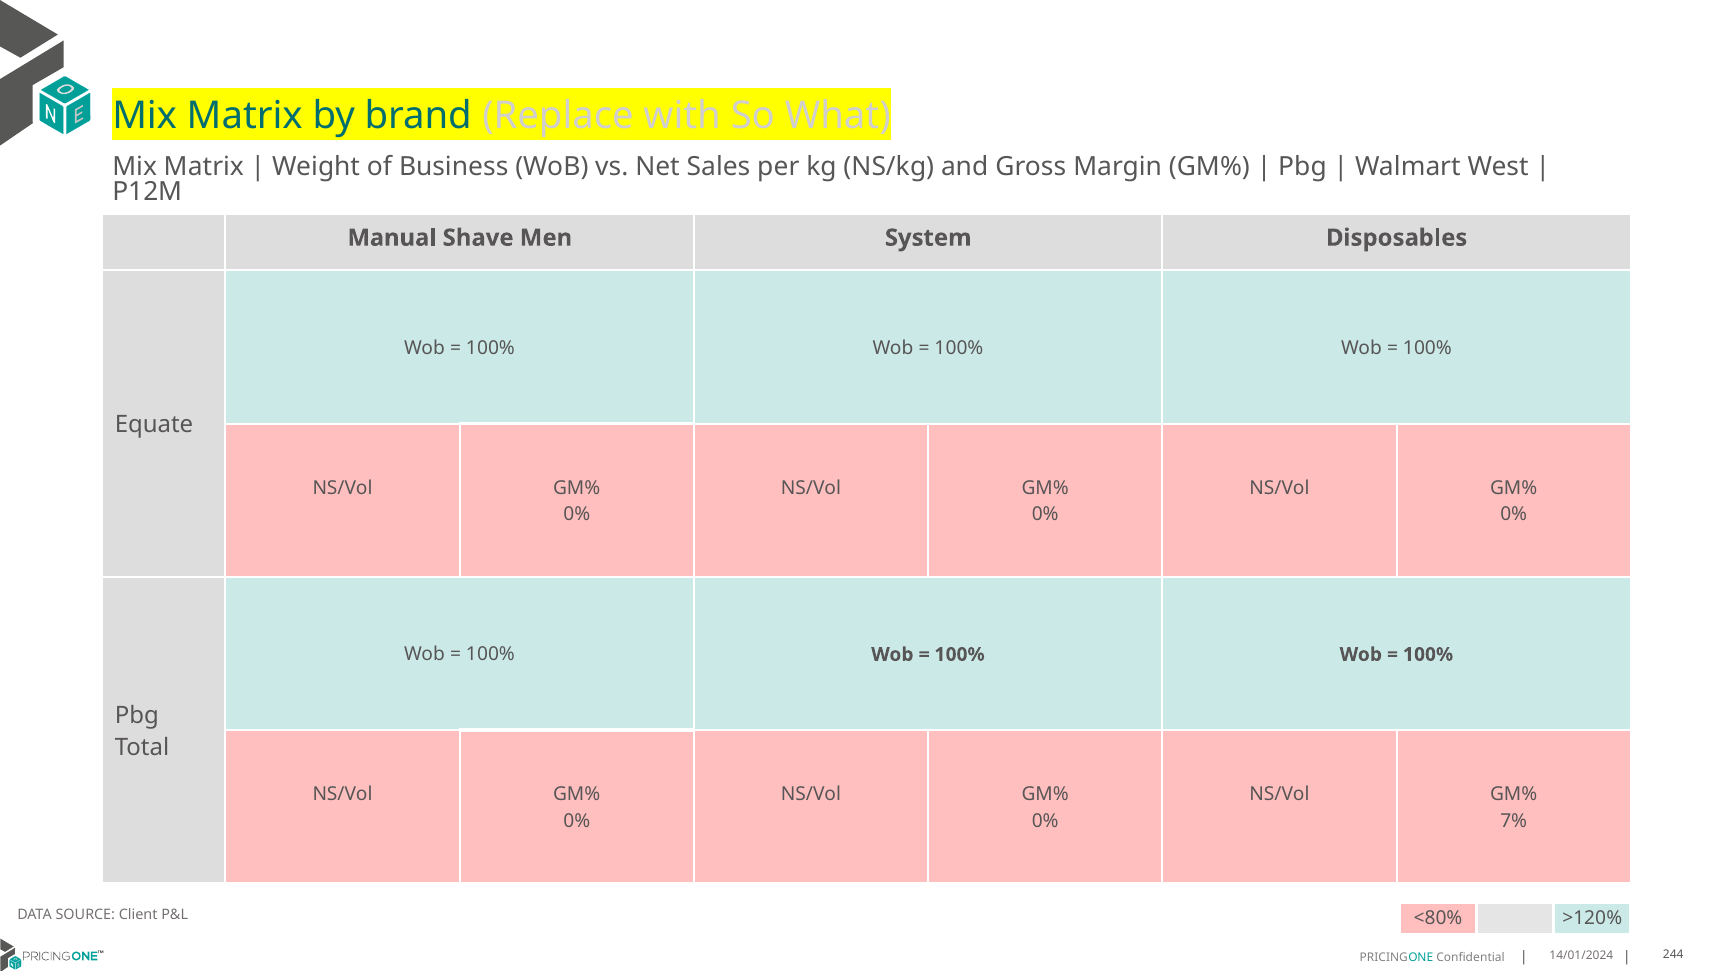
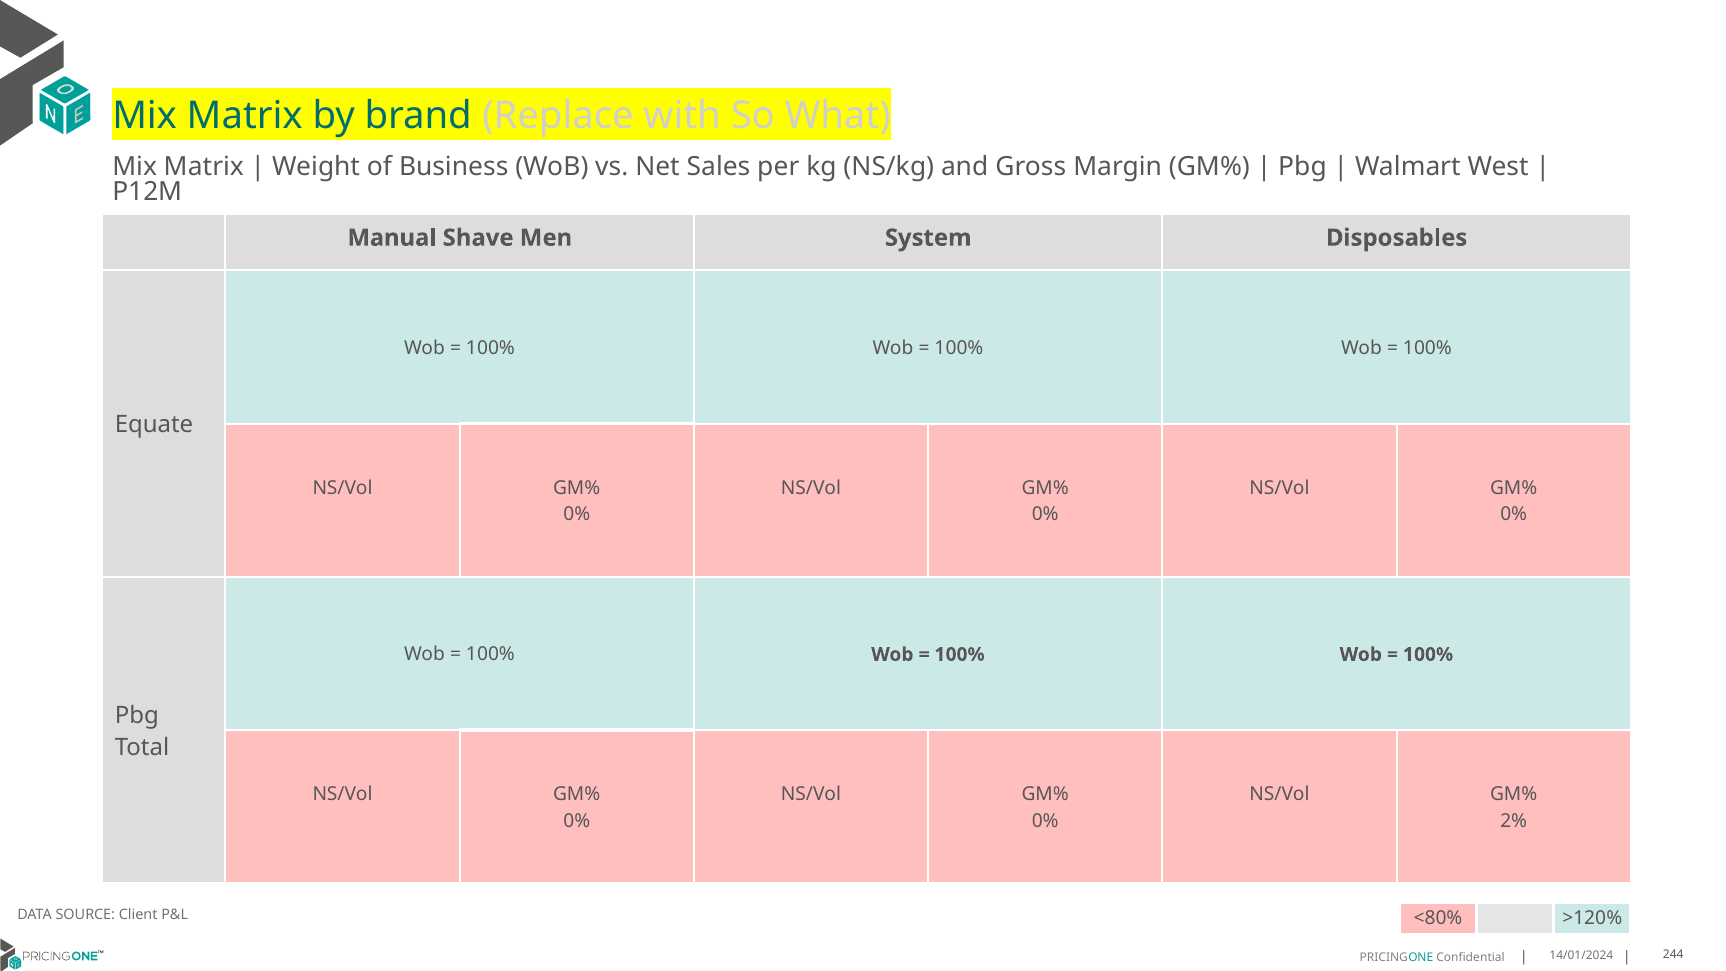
7%: 7% -> 2%
